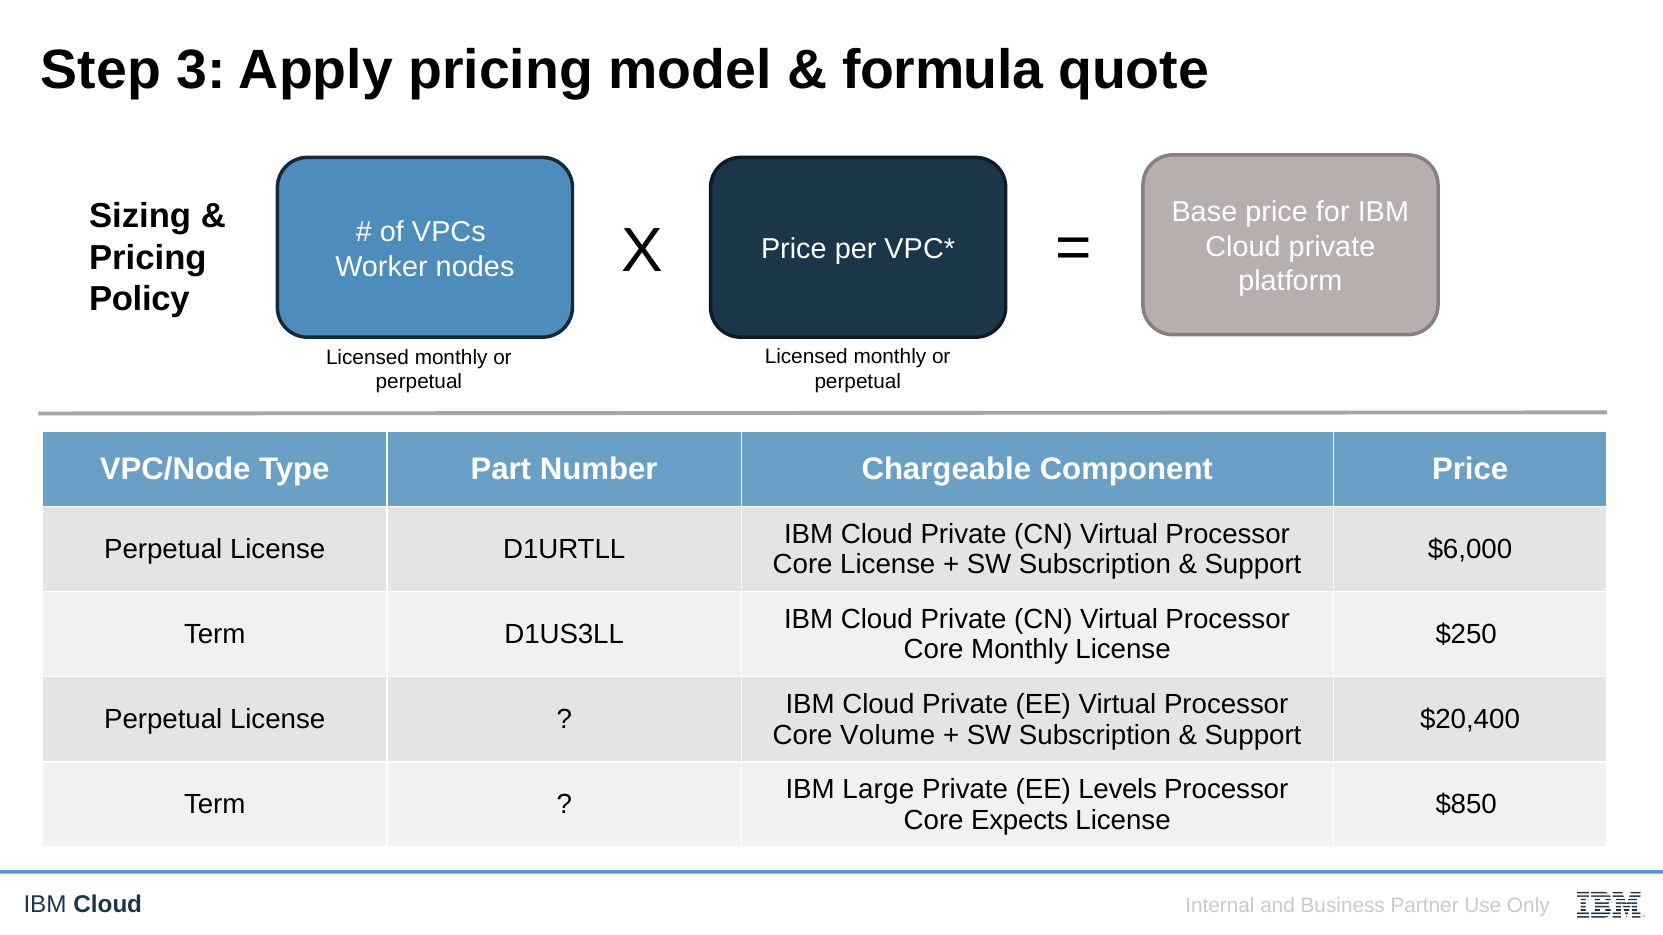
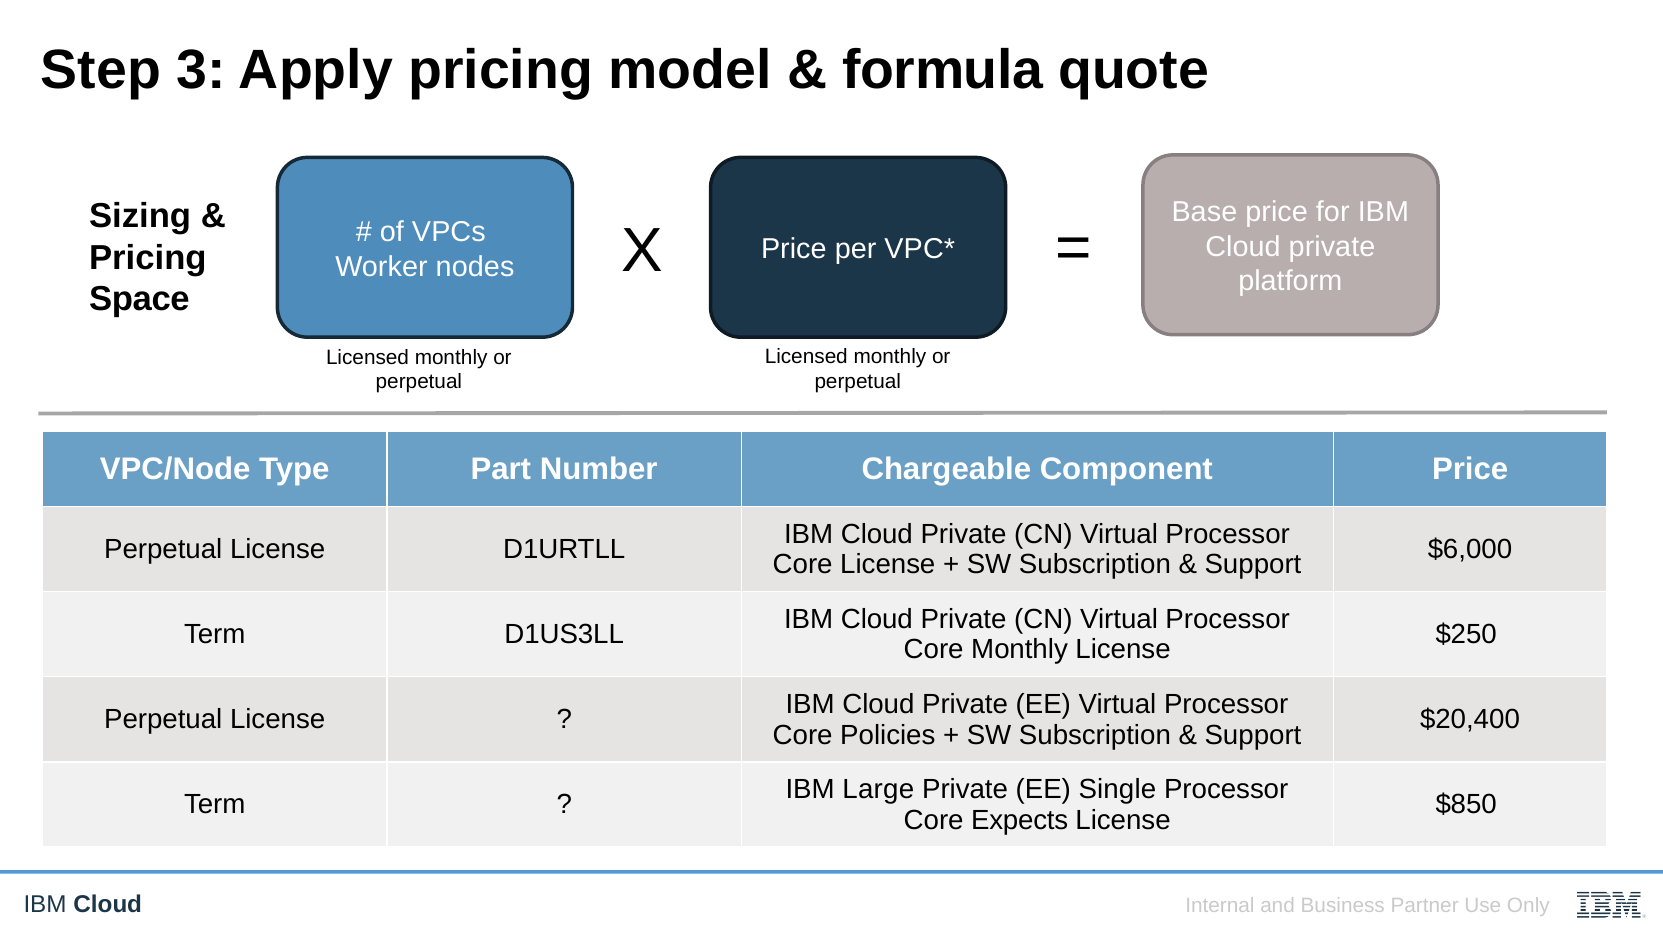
Policy: Policy -> Space
Volume: Volume -> Policies
Levels: Levels -> Single
